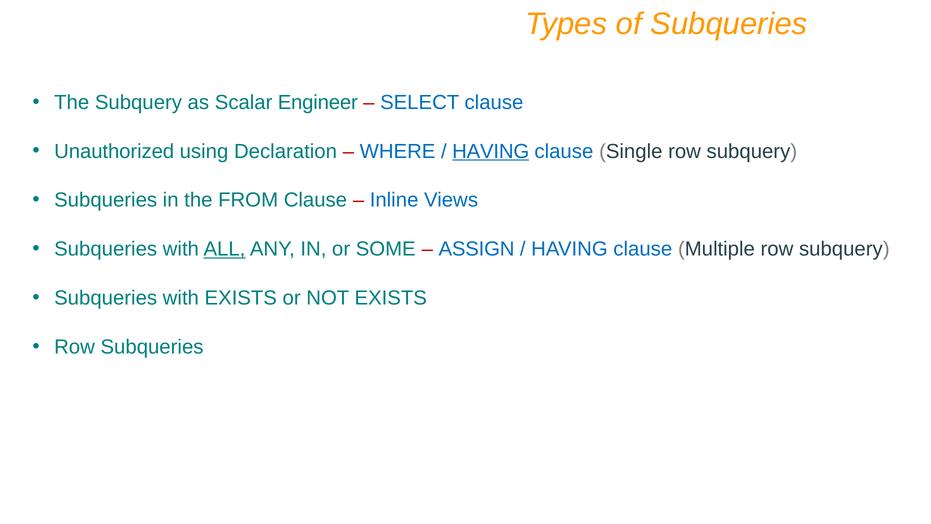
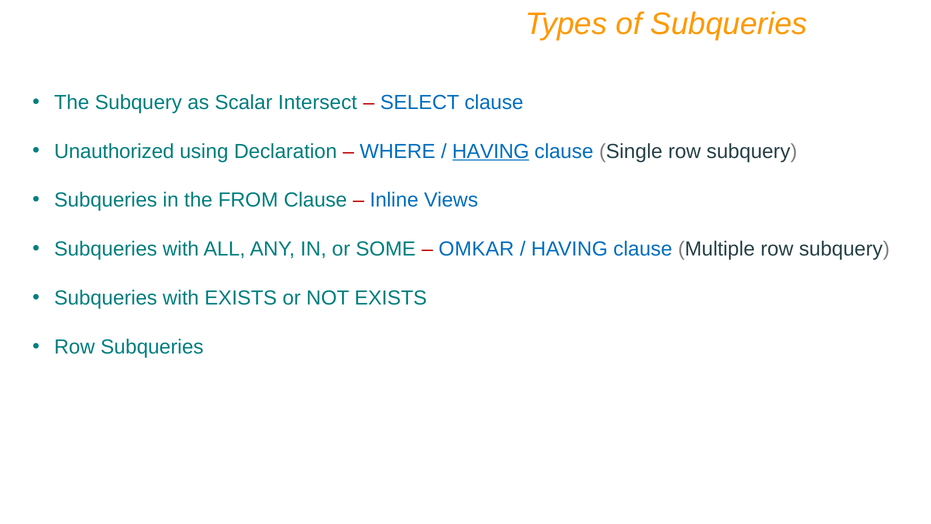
Engineer: Engineer -> Intersect
ALL underline: present -> none
ASSIGN: ASSIGN -> OMKAR
